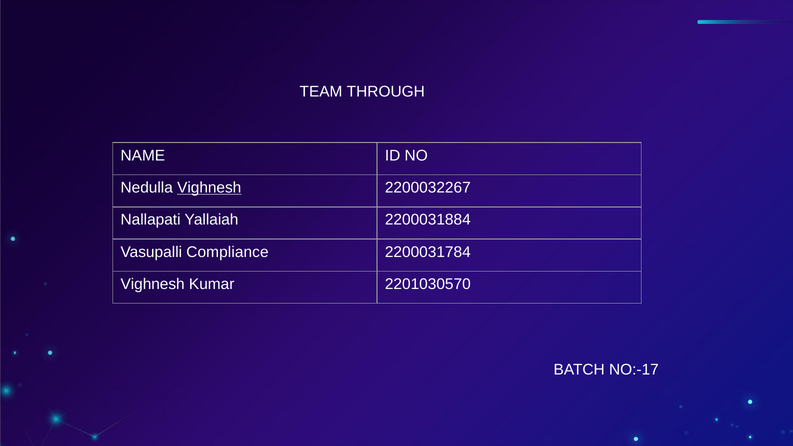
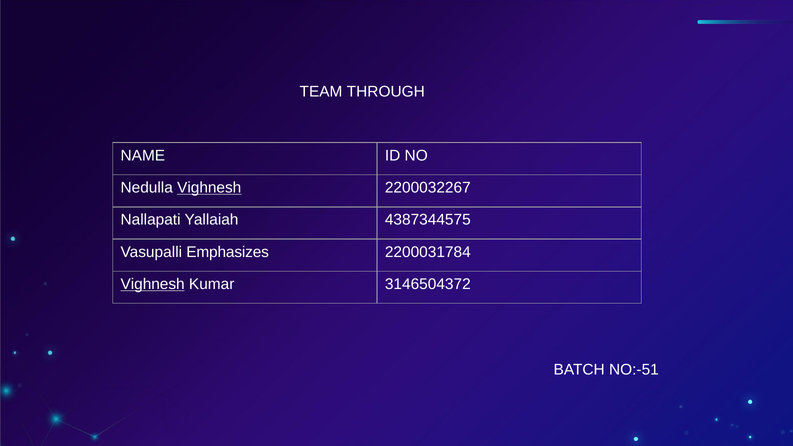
2200031884: 2200031884 -> 4387344575
Compliance: Compliance -> Emphasizes
Vighnesh at (153, 284) underline: none -> present
2201030570: 2201030570 -> 3146504372
NO:-17: NO:-17 -> NO:-51
